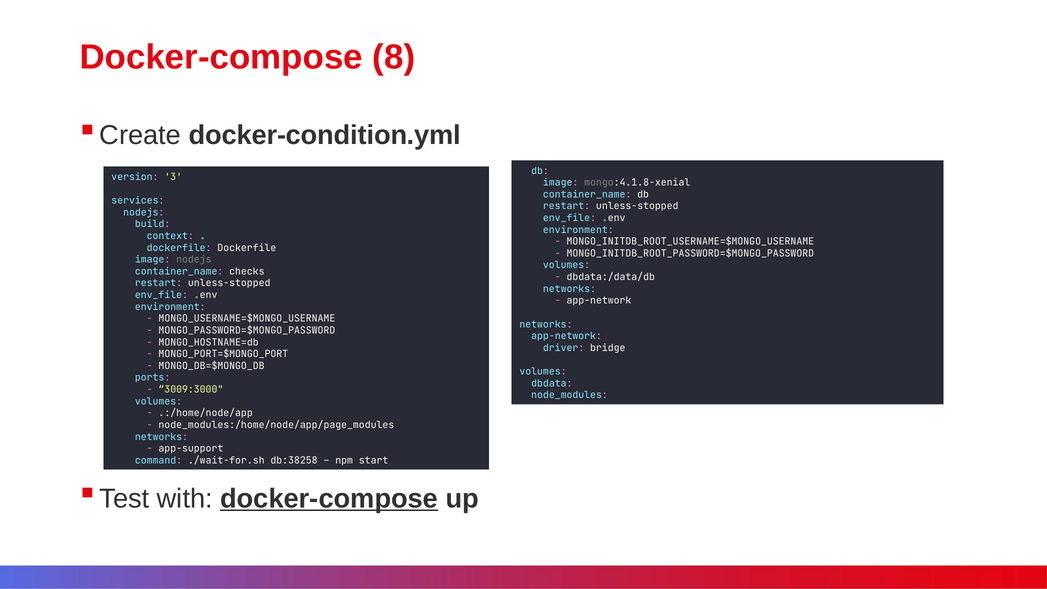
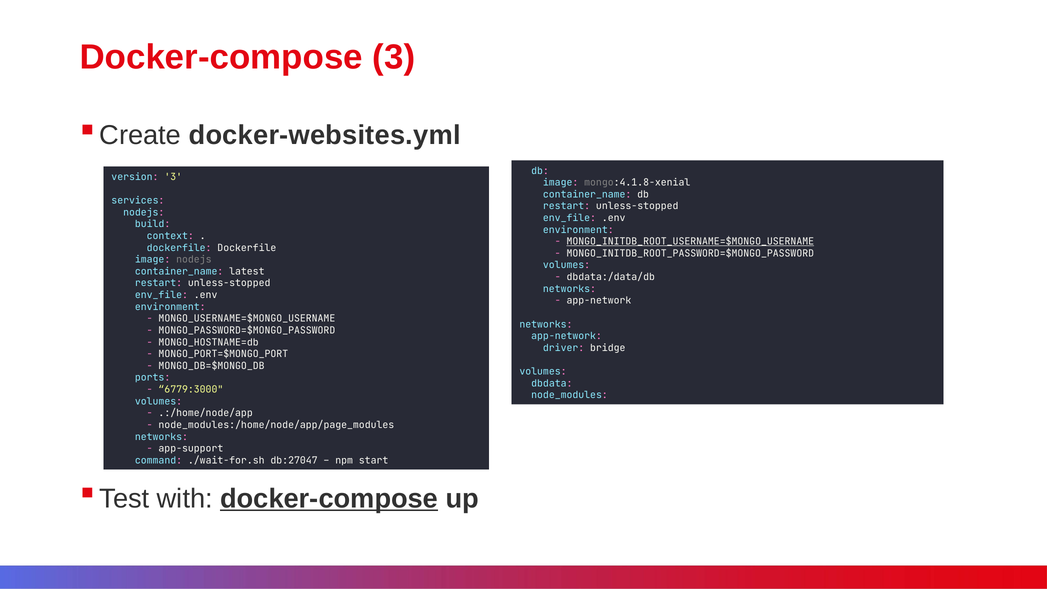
Docker-compose 8: 8 -> 3
docker-condition.yml: docker-condition.yml -> docker-websites.yml
MONGO_INITDB_ROOT_USERNAME=$MONGO_USERNAME underline: none -> present
checks: checks -> latest
3009:3000: 3009:3000 -> 6779:3000
db:38258: db:38258 -> db:27047
